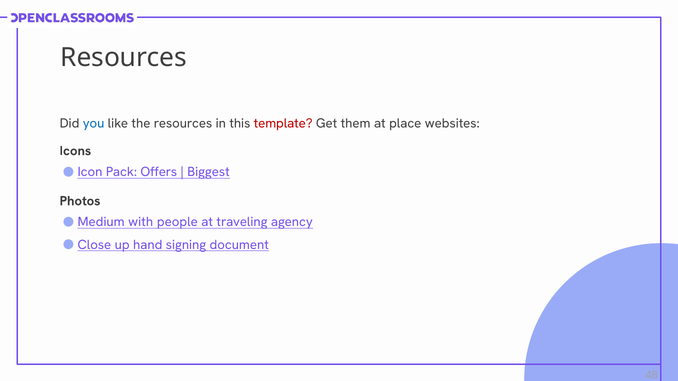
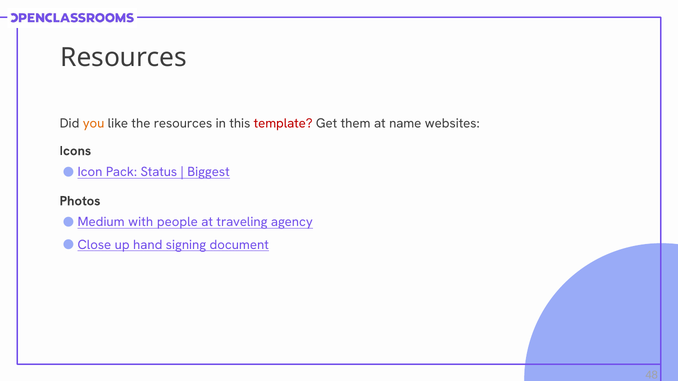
you colour: blue -> orange
place: place -> name
Offers: Offers -> Status
